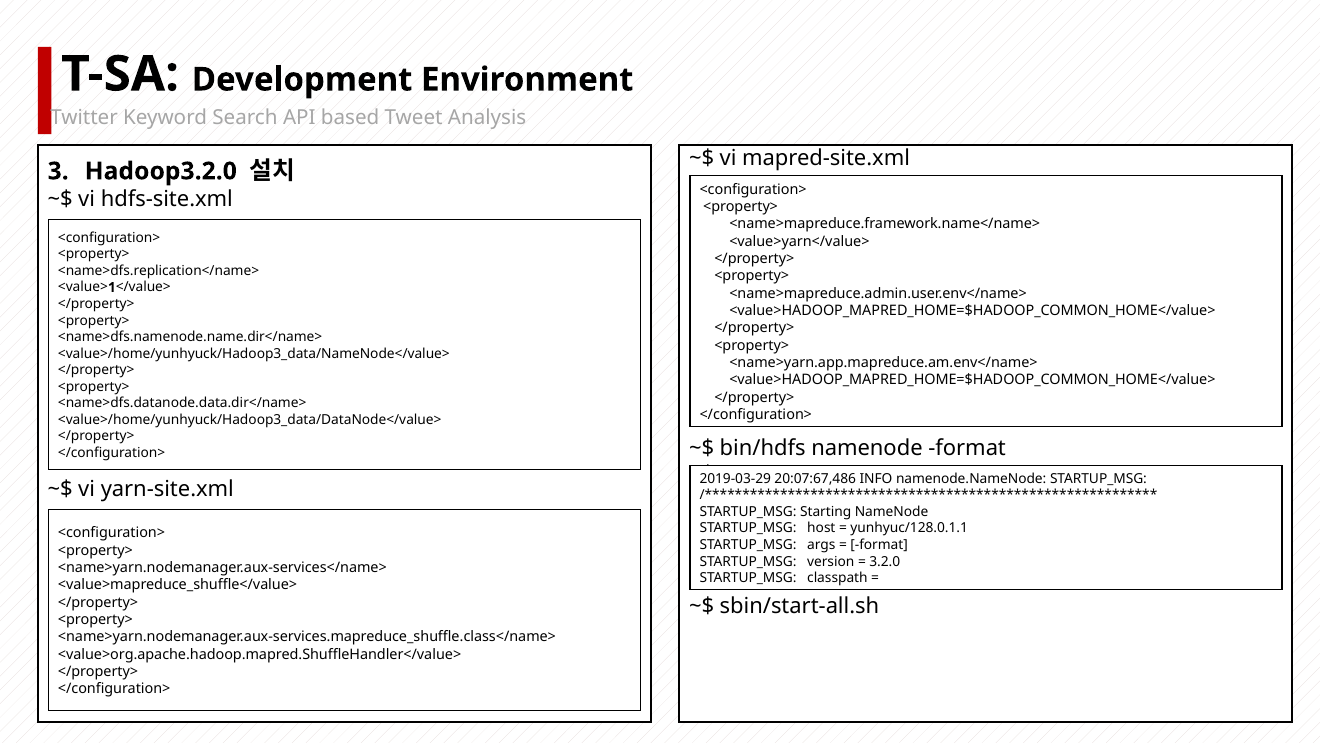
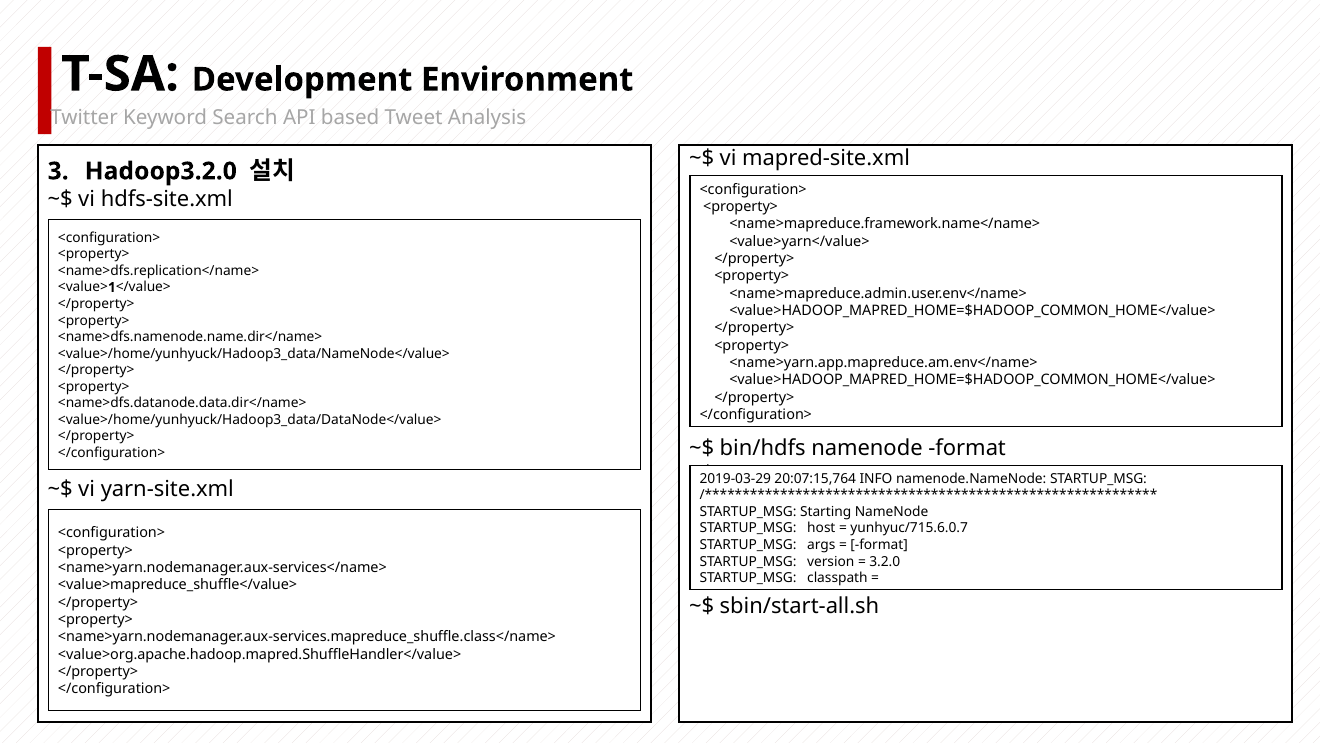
20:07:67,486: 20:07:67,486 -> 20:07:15,764
yunhyuc/128.0.1.1: yunhyuc/128.0.1.1 -> yunhyuc/715.6.0.7
